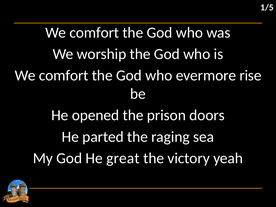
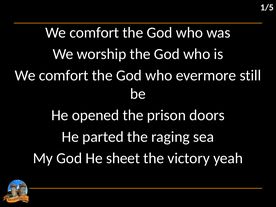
rise: rise -> still
great: great -> sheet
